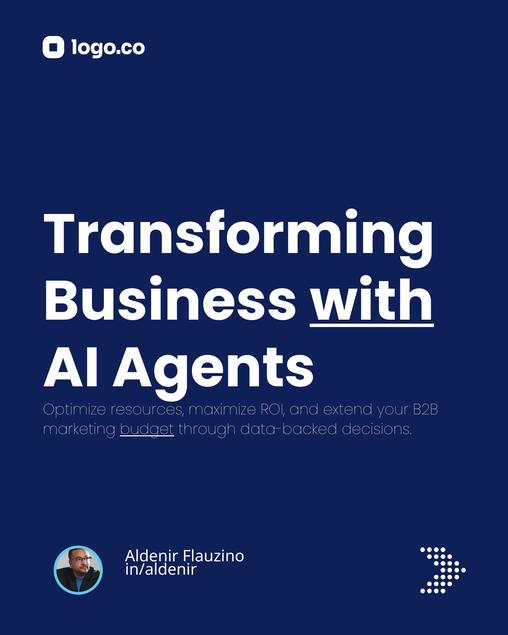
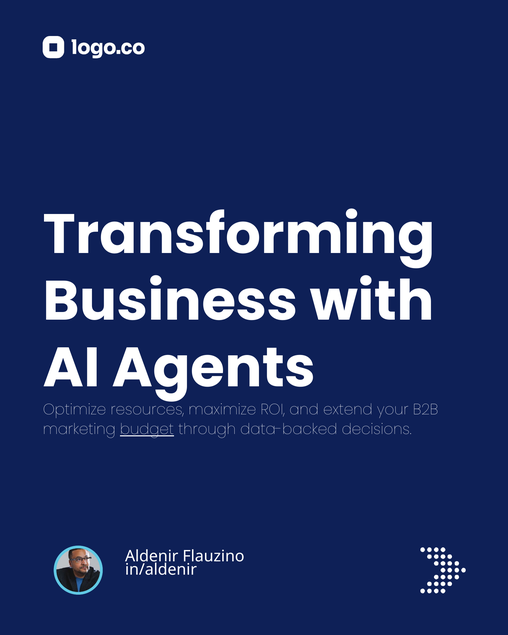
with underline: present -> none
